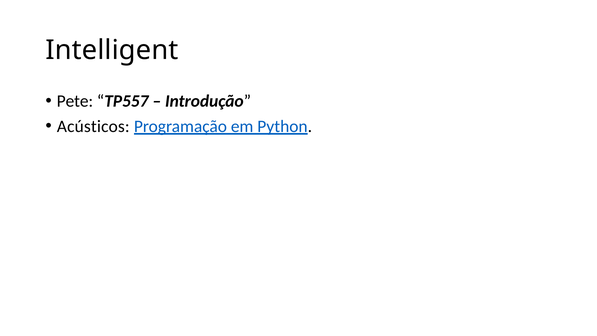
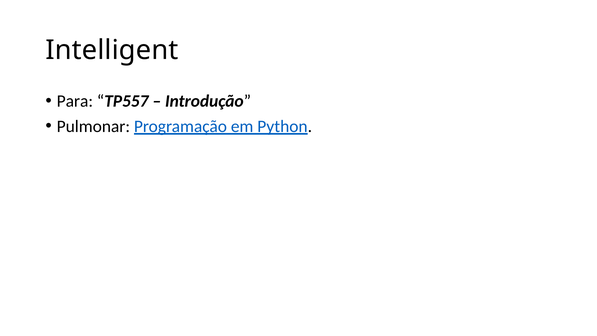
Pete: Pete -> Para
Acústicos: Acústicos -> Pulmonar
